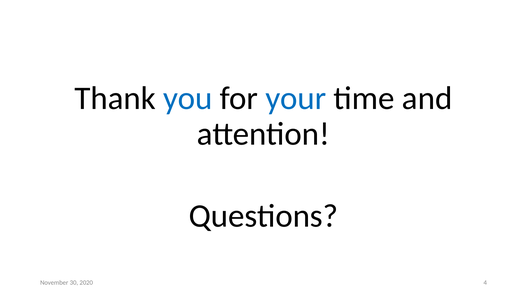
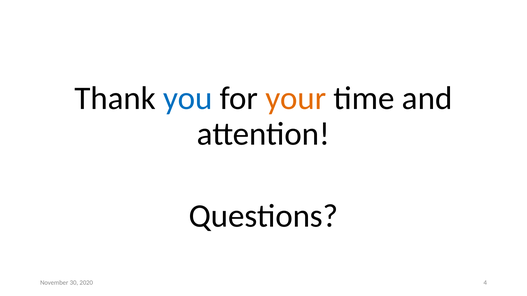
your colour: blue -> orange
